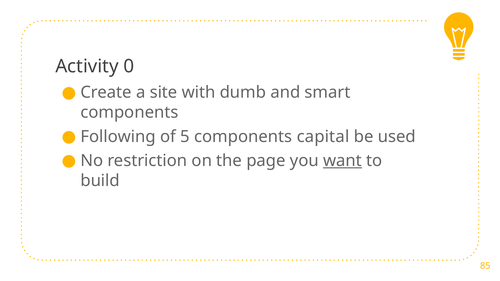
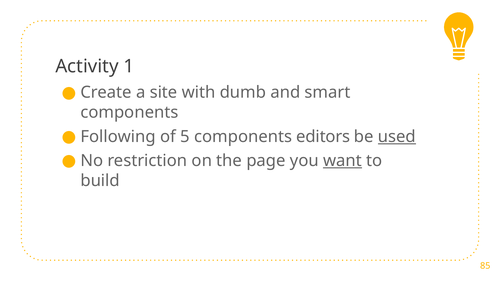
0: 0 -> 1
capital: capital -> editors
used underline: none -> present
